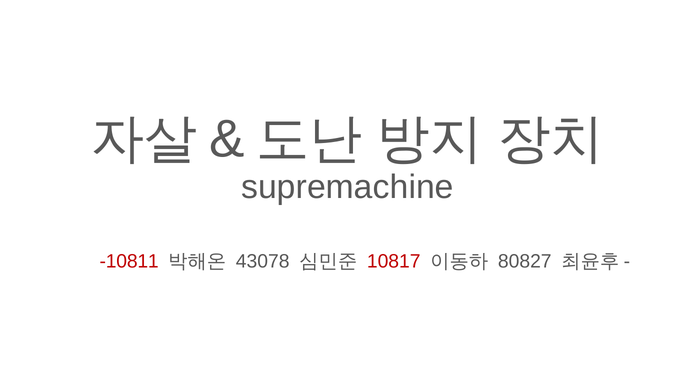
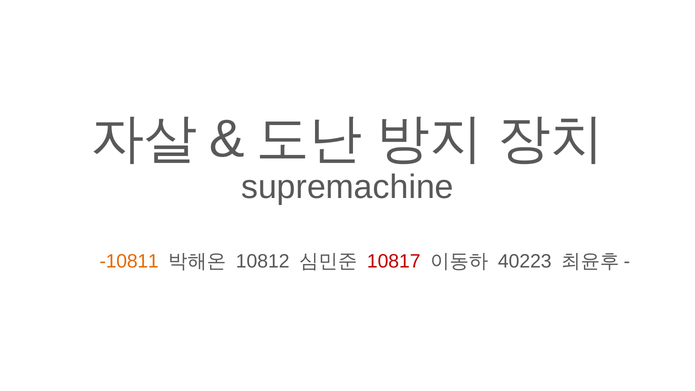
-10811 colour: red -> orange
43078: 43078 -> 10812
80827: 80827 -> 40223
